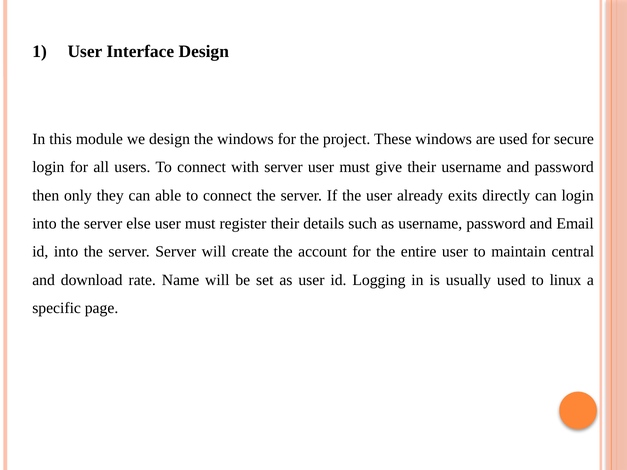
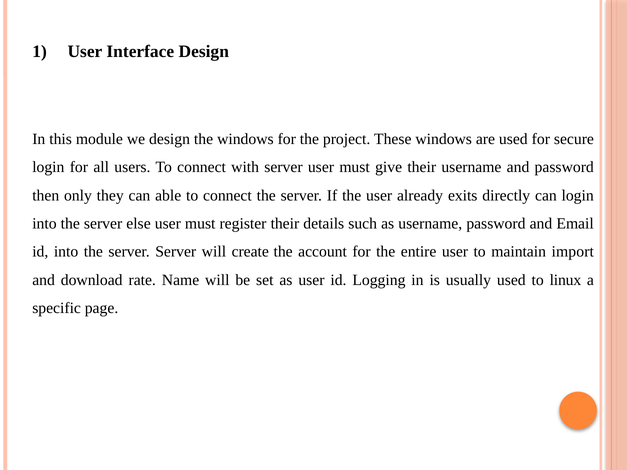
central: central -> import
